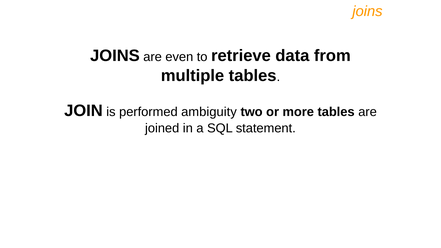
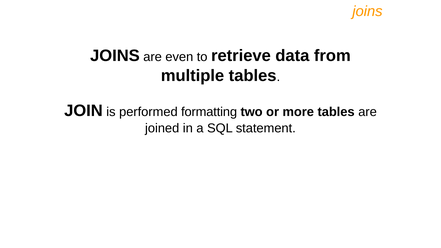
ambiguity: ambiguity -> formatting
